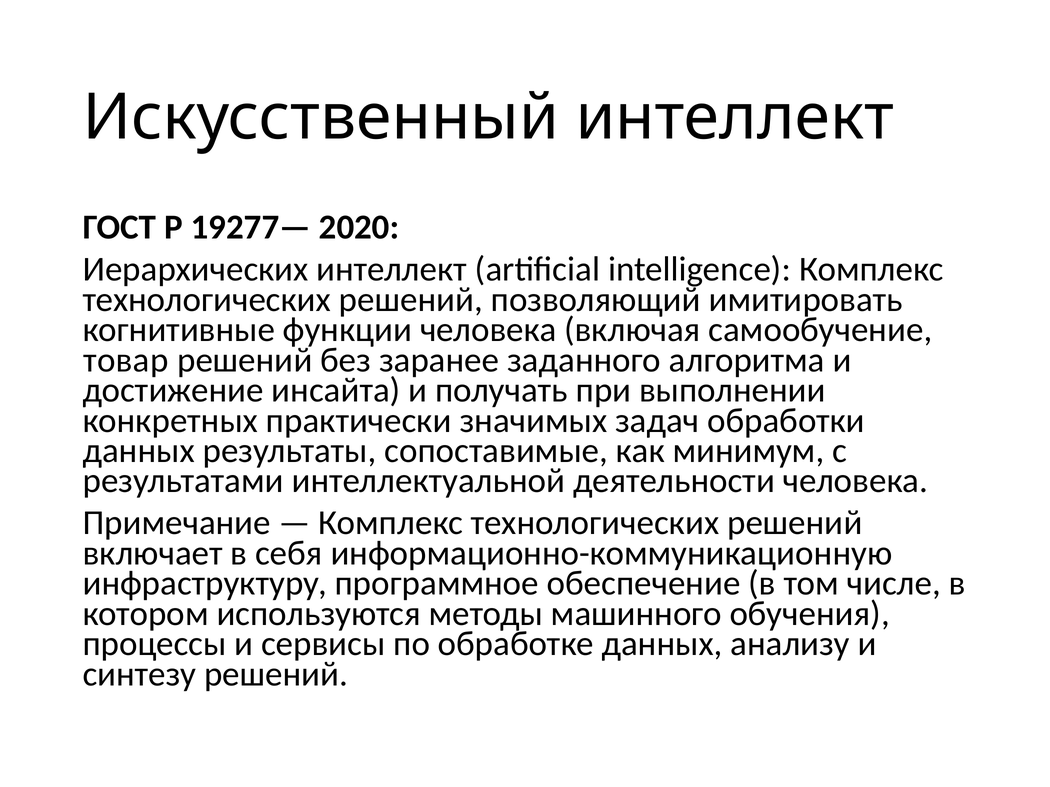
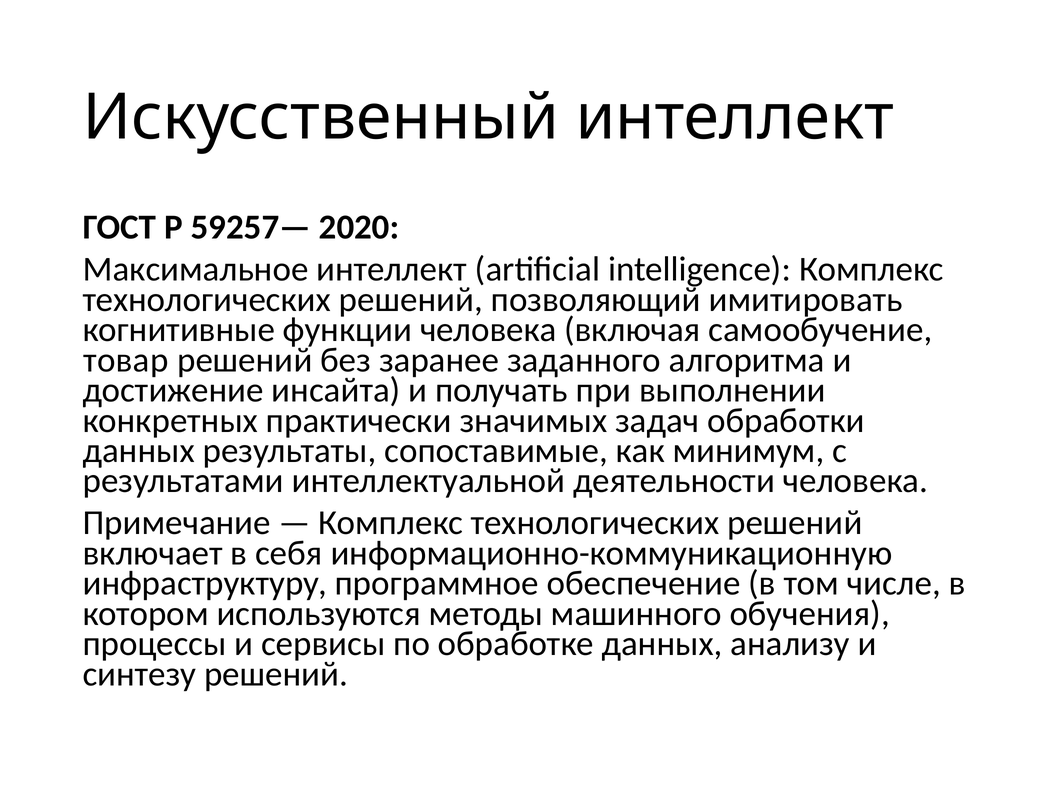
19277—: 19277— -> 59257—
Иерархических: Иерархических -> Максимальное
